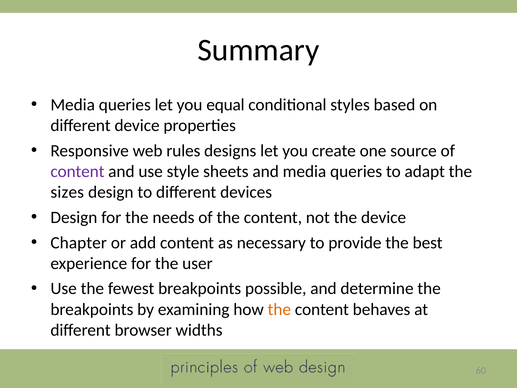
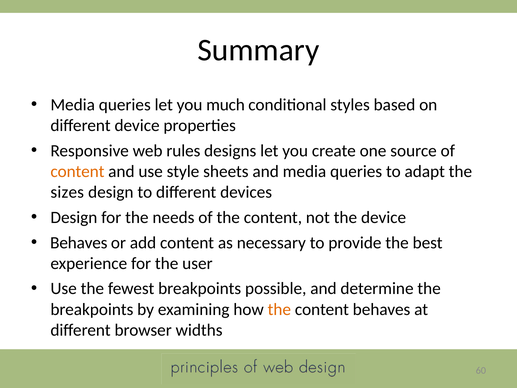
equal: equal -> much
content at (77, 171) colour: purple -> orange
Chapter at (79, 242): Chapter -> Behaves
